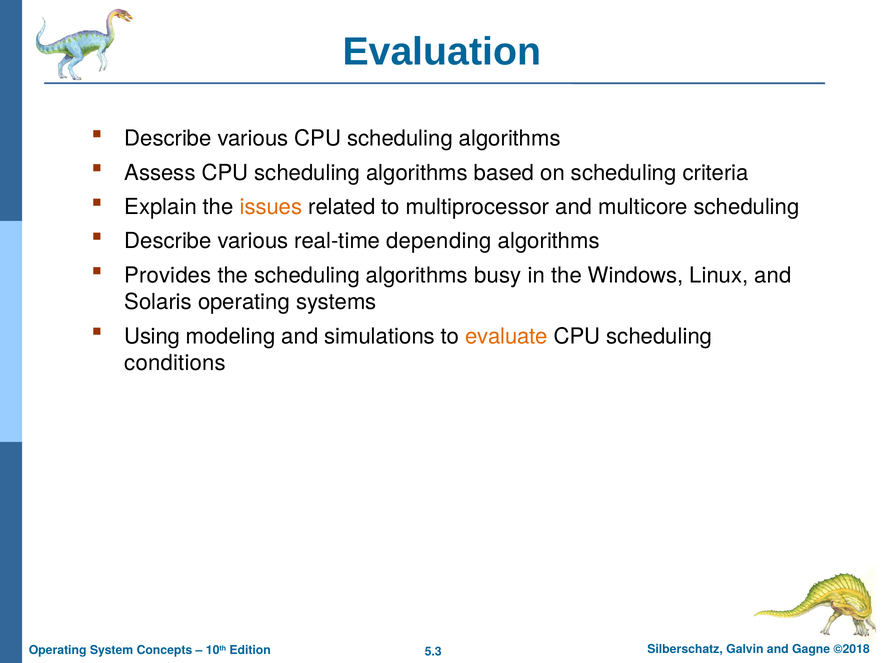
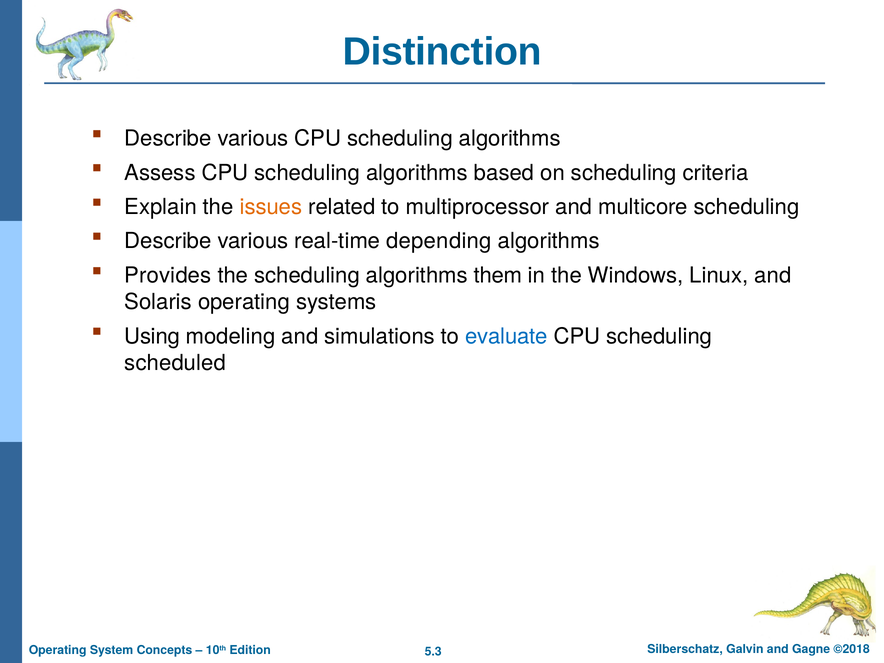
Evaluation: Evaluation -> Distinction
busy: busy -> them
evaluate colour: orange -> blue
conditions: conditions -> scheduled
